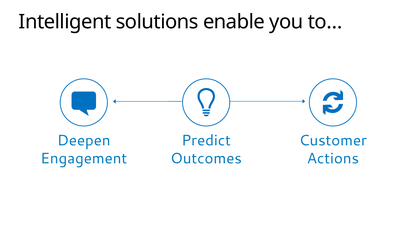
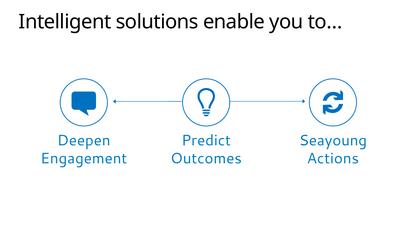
Customer: Customer -> Seayoung
